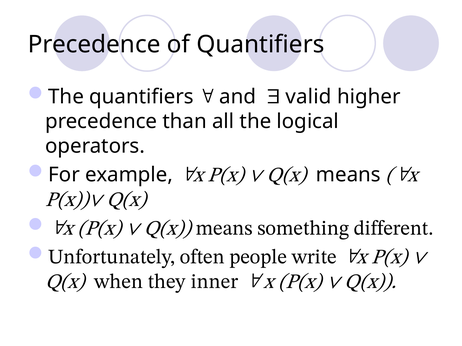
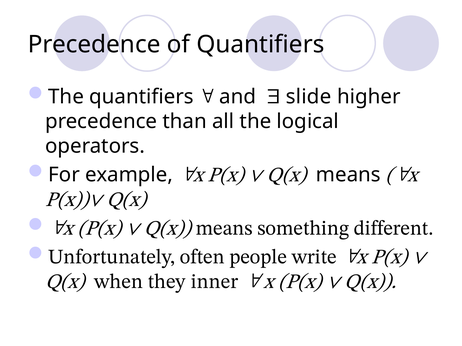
valid: valid -> slide
